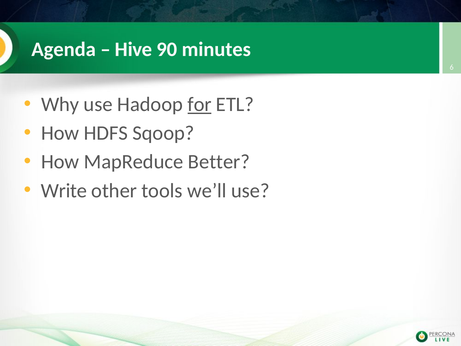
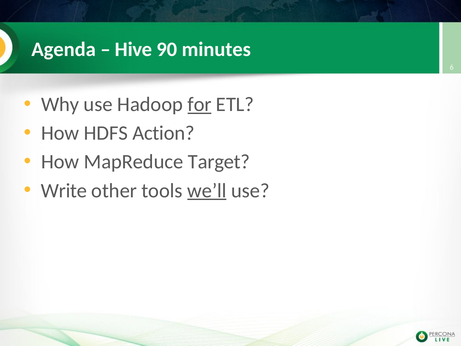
Sqoop: Sqoop -> Action
Better: Better -> Target
we’ll underline: none -> present
